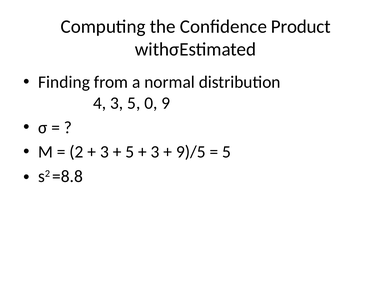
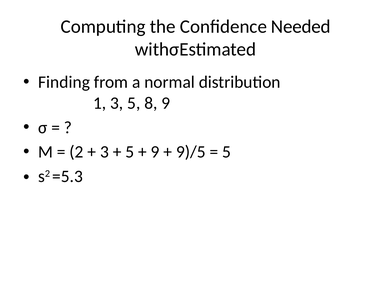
Product: Product -> Needed
4: 4 -> 1
0: 0 -> 8
3 at (155, 152): 3 -> 9
=8.8: =8.8 -> =5.3
